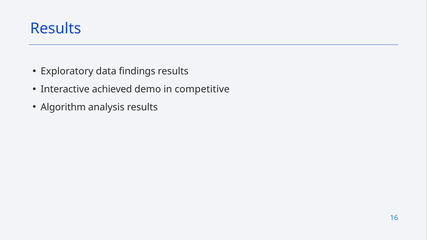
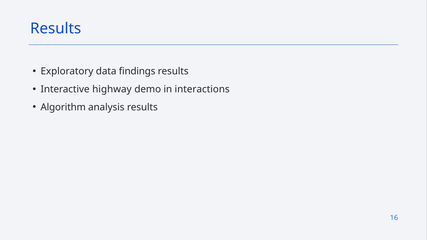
achieved: achieved -> highway
competitive: competitive -> interactions
